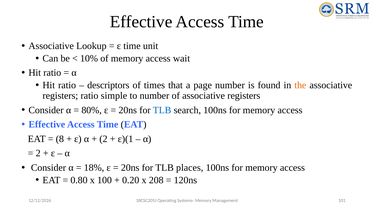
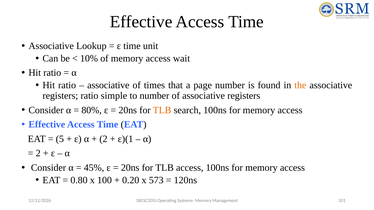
descriptors at (108, 85): descriptors -> associative
TLB at (162, 110) colour: blue -> orange
8: 8 -> 5
18%: 18% -> 45%
TLB places: places -> access
208: 208 -> 573
